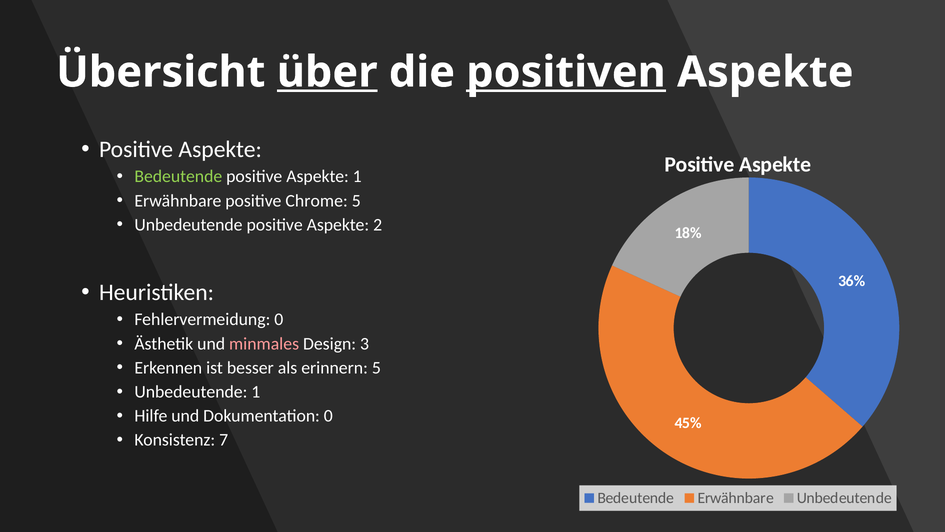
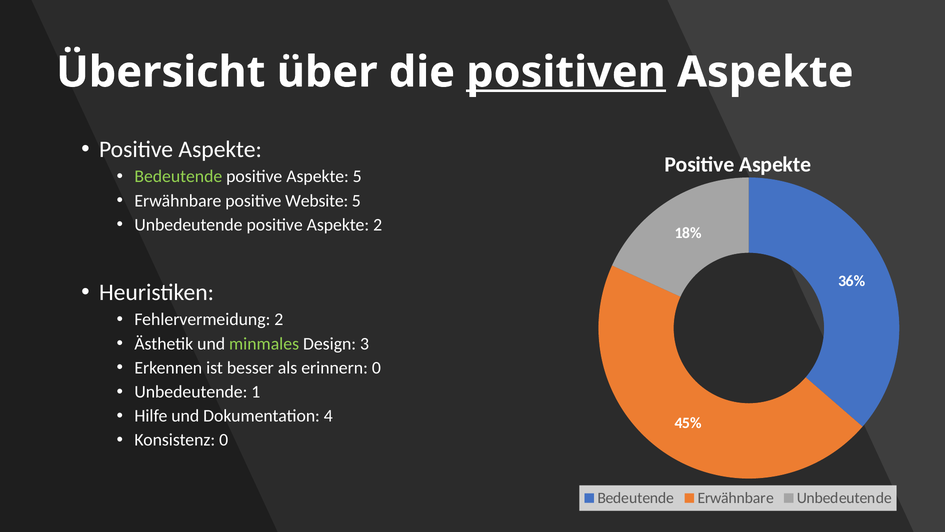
über underline: present -> none
Aspekte 1: 1 -> 5
Chrome: Chrome -> Website
Fehlervermeidung 0: 0 -> 2
minmales colour: pink -> light green
erinnern 5: 5 -> 0
Dokumentation 0: 0 -> 4
Konsistenz 7: 7 -> 0
